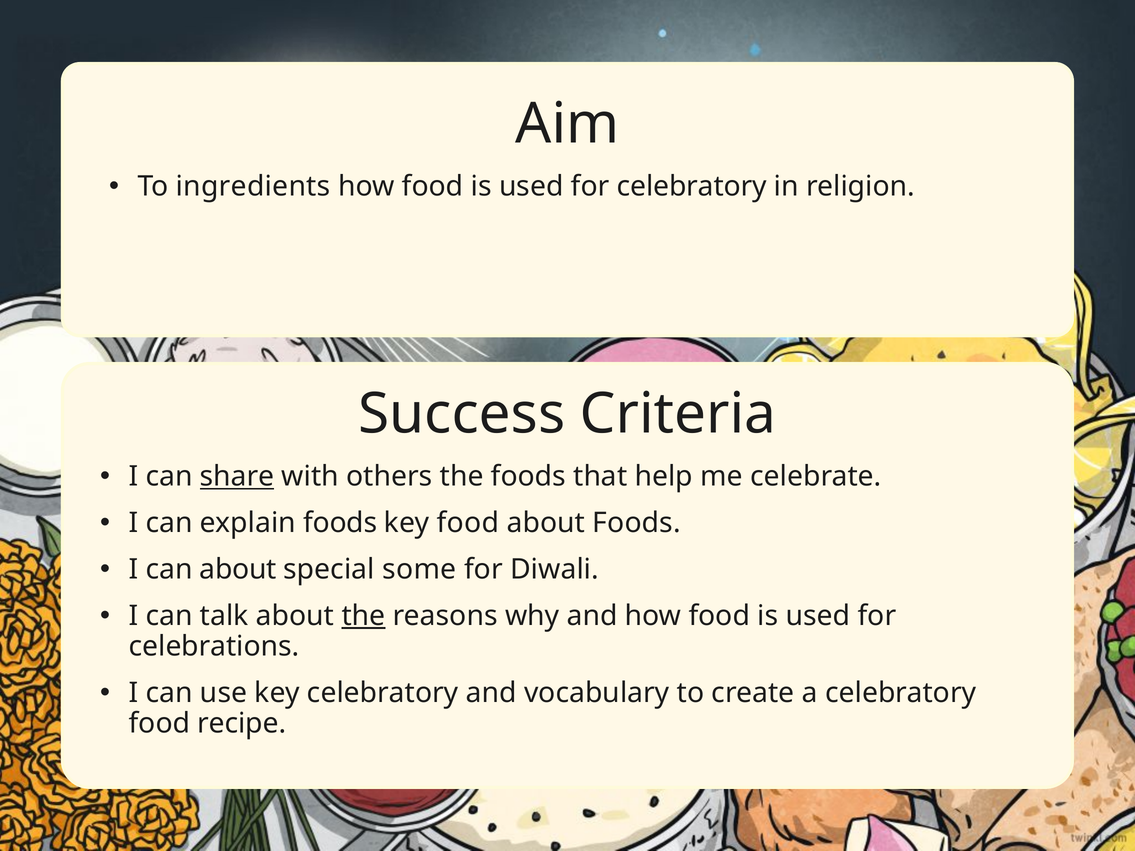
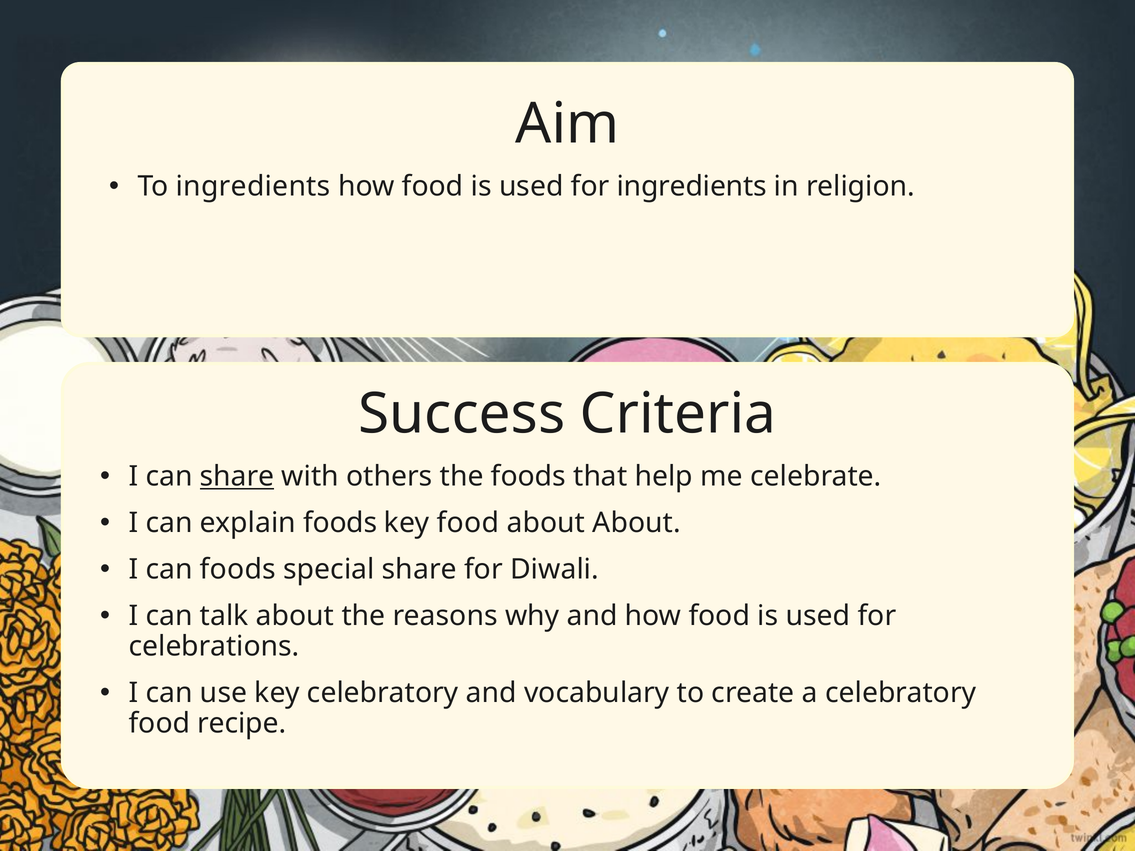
for celebratory: celebratory -> ingredients
about Foods: Foods -> About
can about: about -> foods
special some: some -> share
the at (364, 616) underline: present -> none
